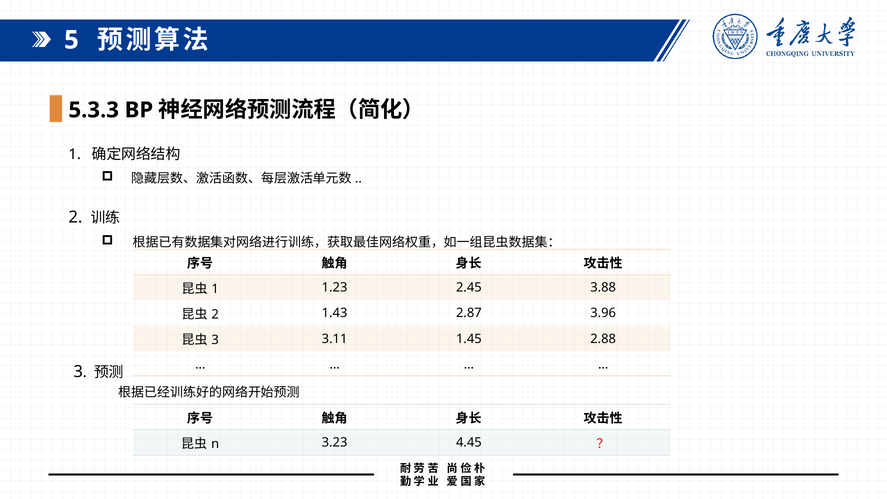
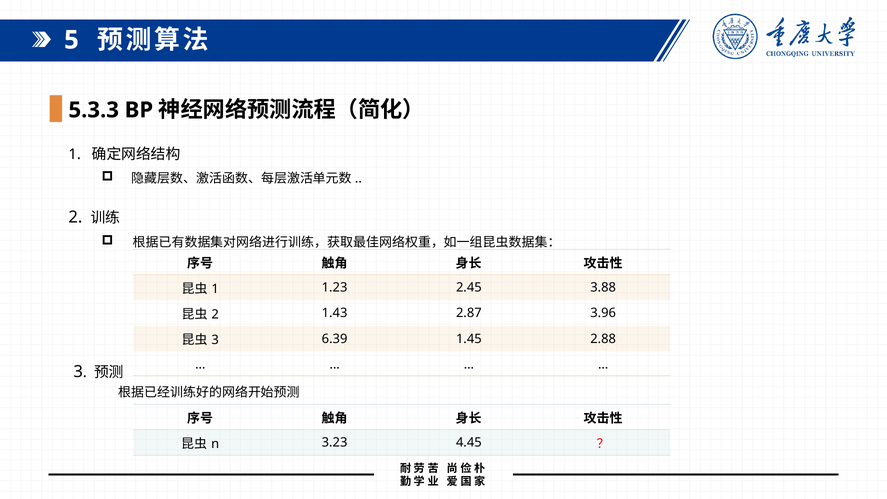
3.11: 3.11 -> 6.39
